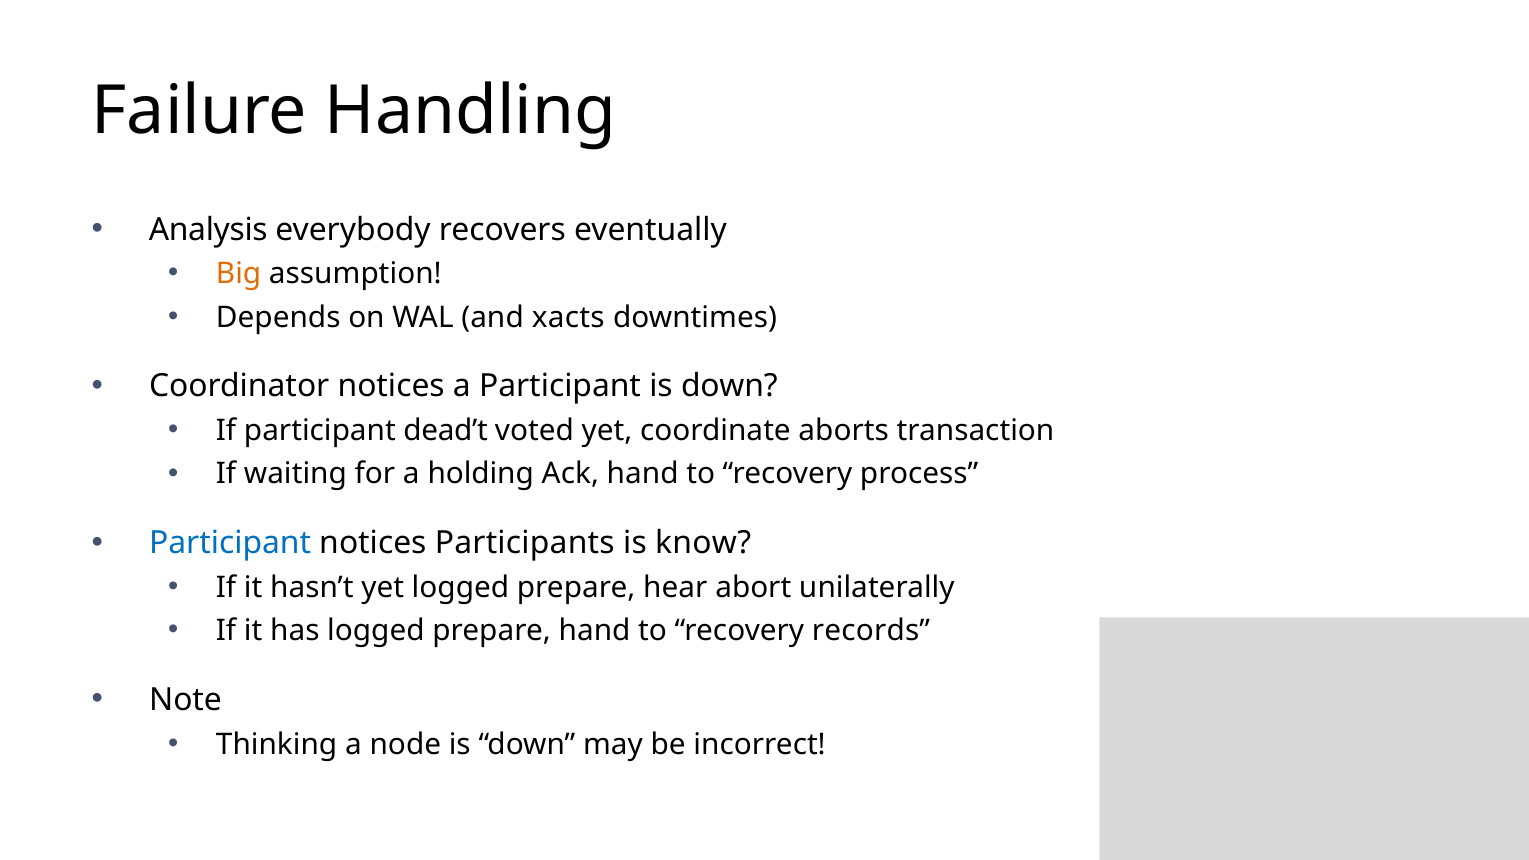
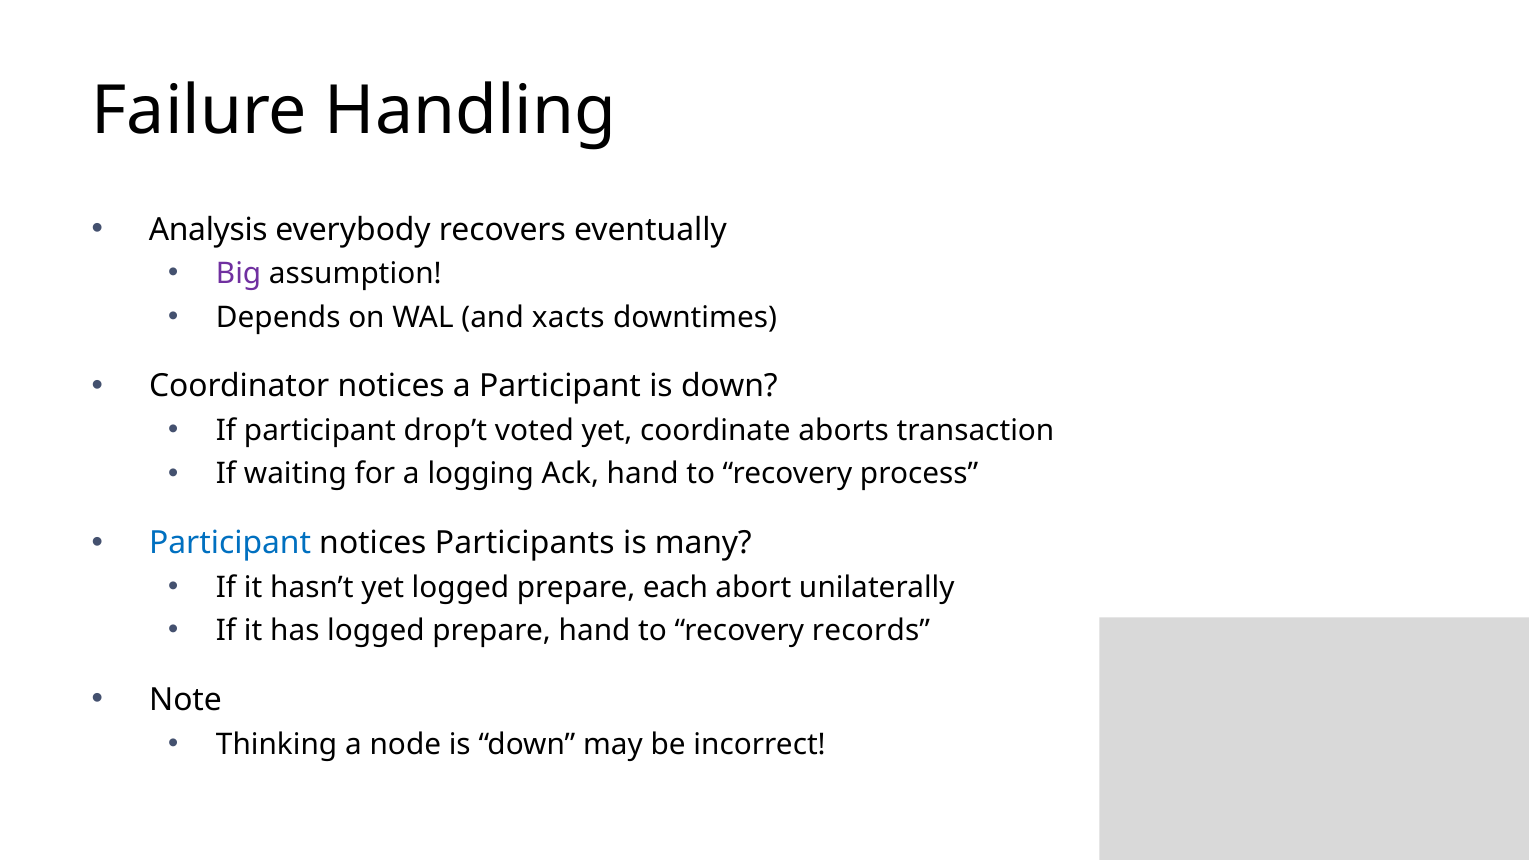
Big colour: orange -> purple
dead’t: dead’t -> drop’t
holding: holding -> logging
know: know -> many
hear: hear -> each
